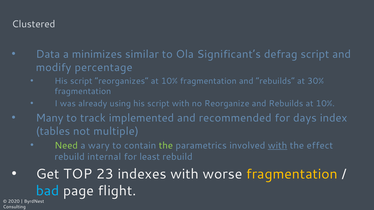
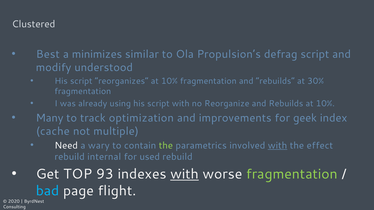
Data: Data -> Best
Significant’s: Significant’s -> Propulsion’s
percentage: percentage -> understood
implemented: implemented -> optimization
recommended: recommended -> improvements
days: days -> geek
tables: tables -> cache
Need colour: light green -> white
least: least -> used
23: 23 -> 93
with at (185, 174) underline: none -> present
fragmentation at (292, 174) colour: yellow -> light green
